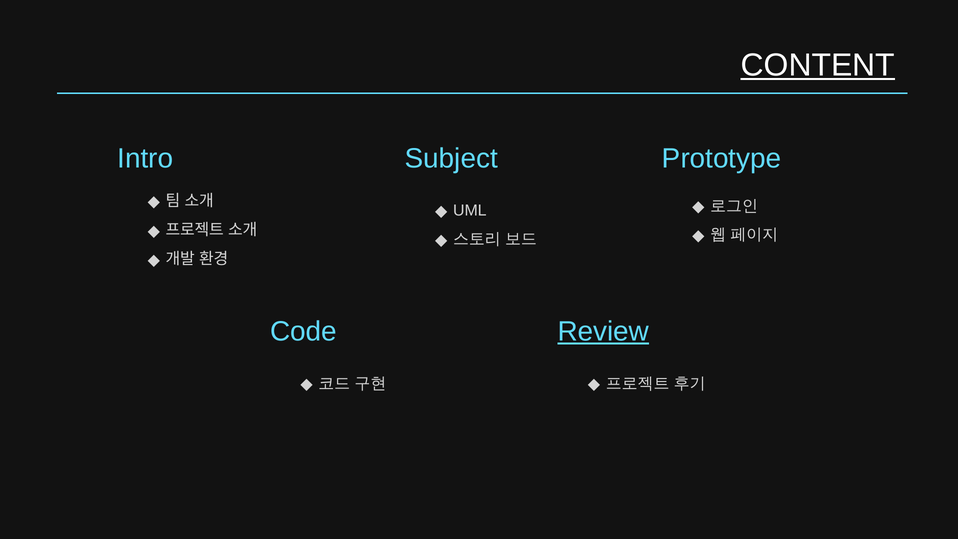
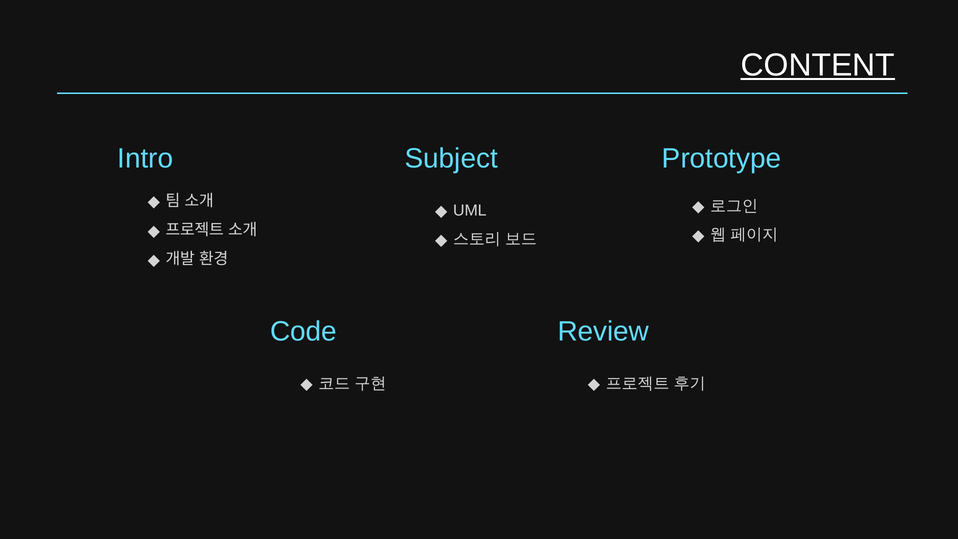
Review underline: present -> none
